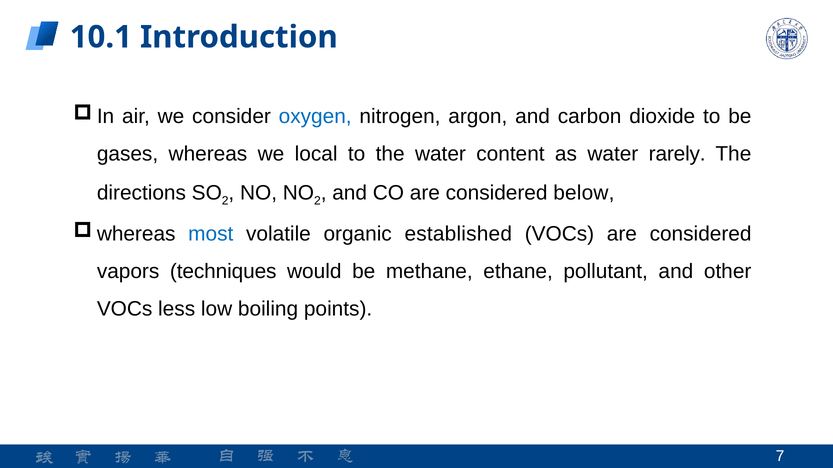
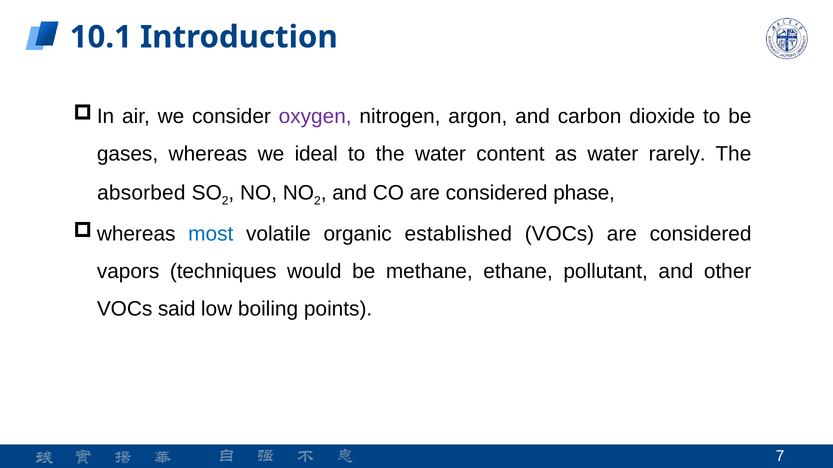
oxygen colour: blue -> purple
local: local -> ideal
directions: directions -> absorbed
below: below -> phase
less: less -> said
